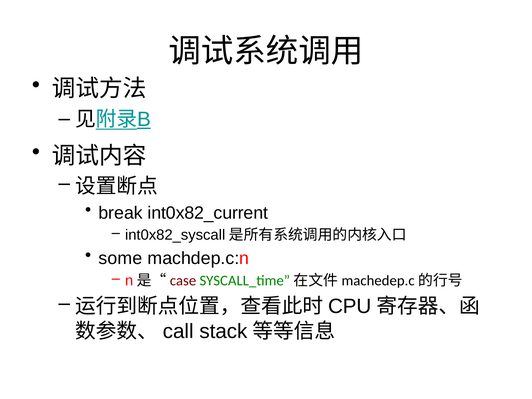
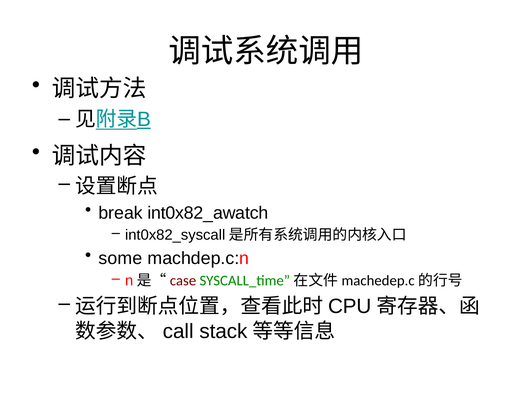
int0x82_current: int0x82_current -> int0x82_awatch
